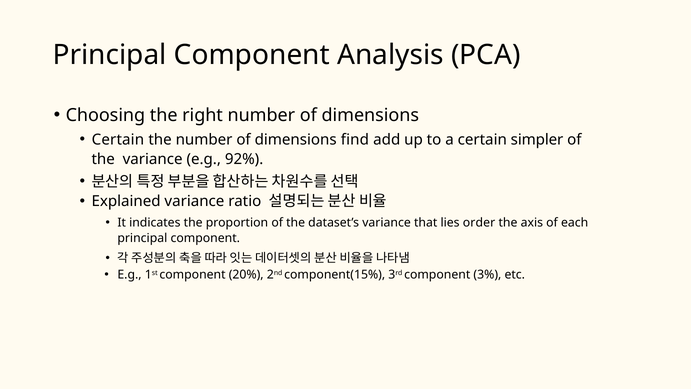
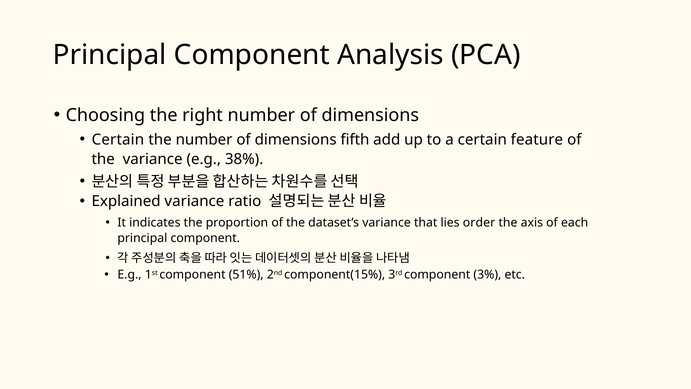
find: find -> fifth
simpler: simpler -> feature
92%: 92% -> 38%
20%: 20% -> 51%
